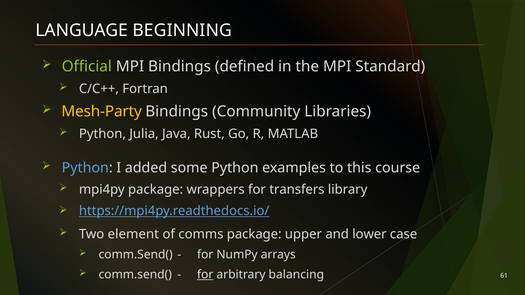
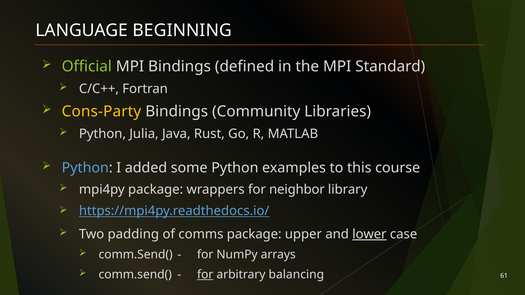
Mesh-Party: Mesh-Party -> Cons-Party
transfers: transfers -> neighbor
element: element -> padding
lower underline: none -> present
